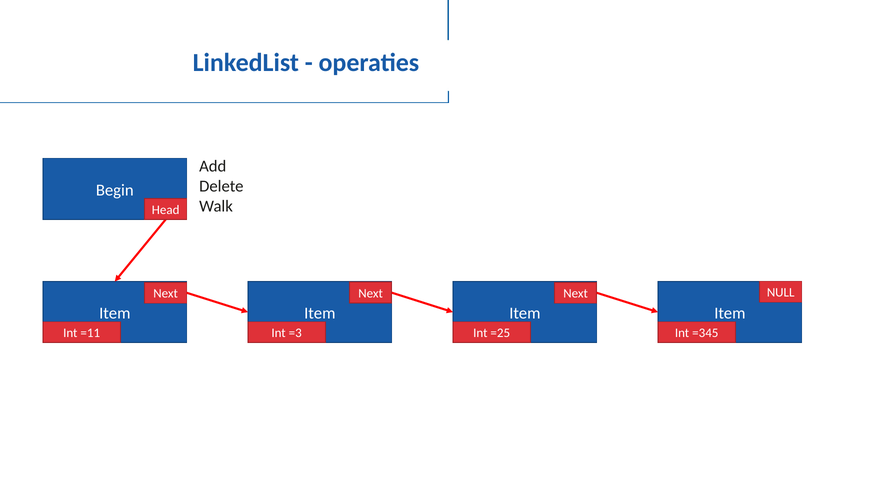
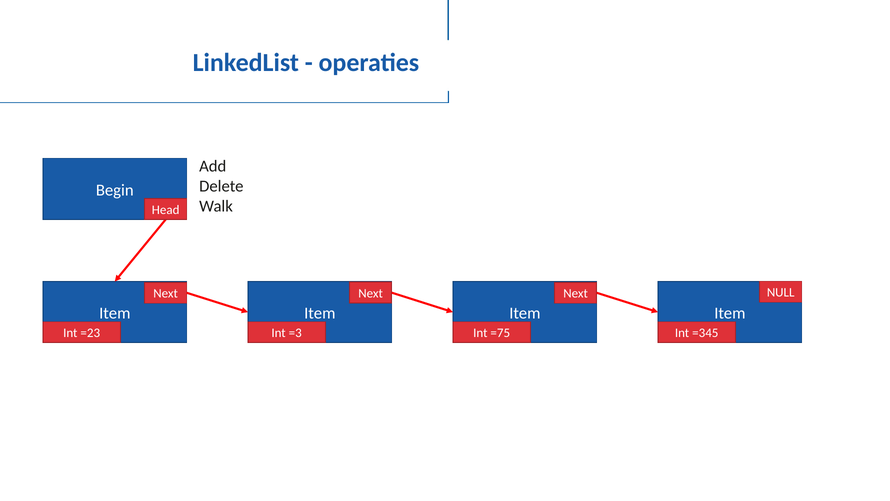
=11: =11 -> =23
=25: =25 -> =75
